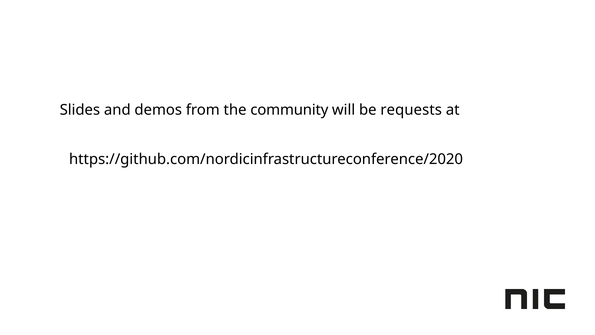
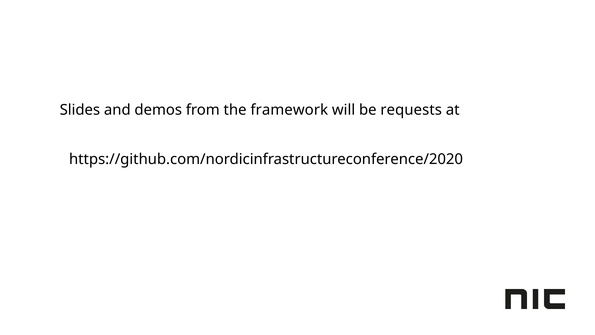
community: community -> framework
